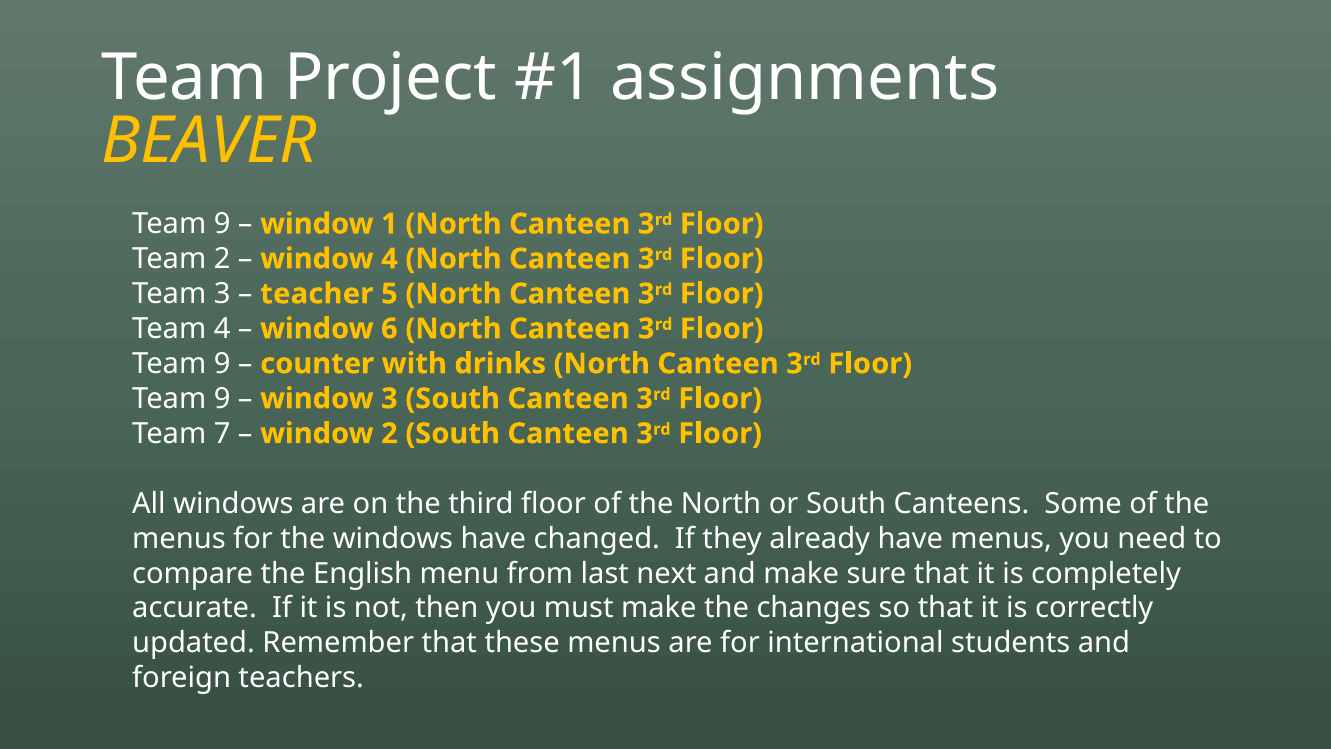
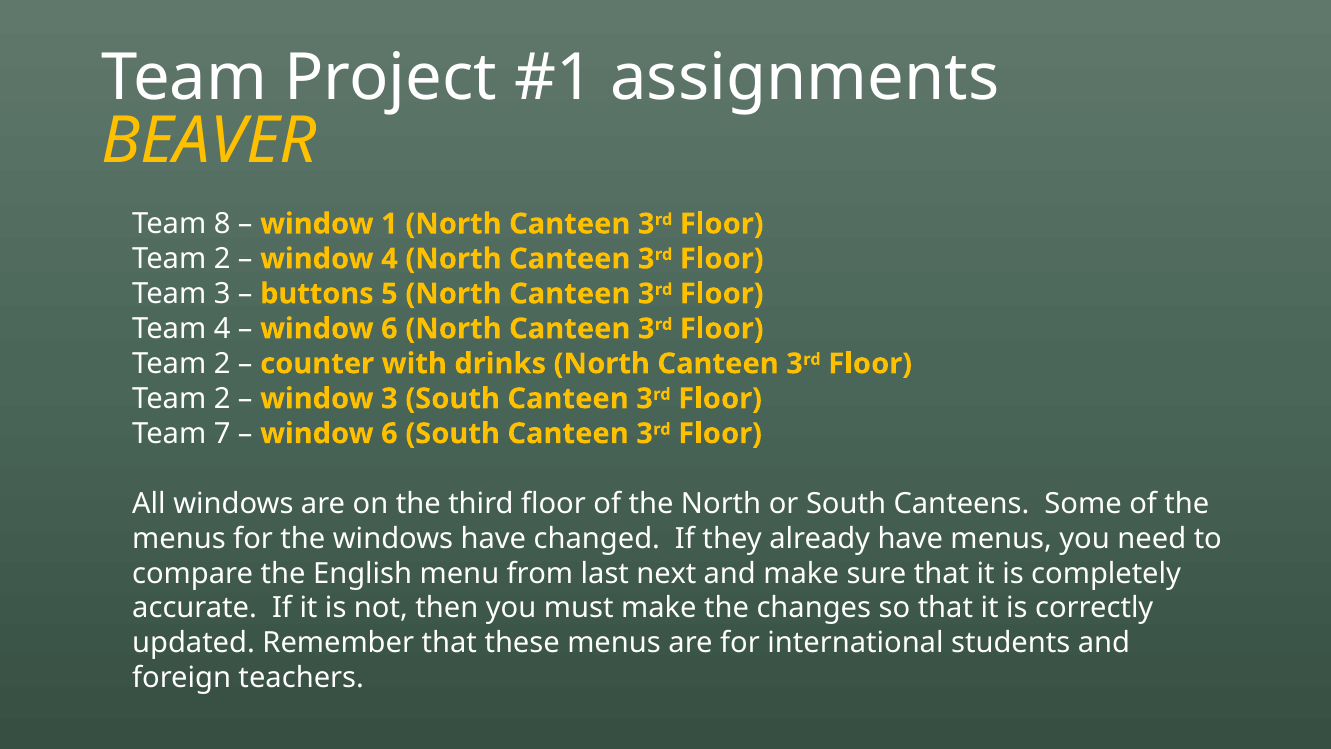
9 at (222, 224): 9 -> 8
teacher: teacher -> buttons
9 at (222, 364): 9 -> 2
9 at (222, 398): 9 -> 2
2 at (389, 433): 2 -> 6
